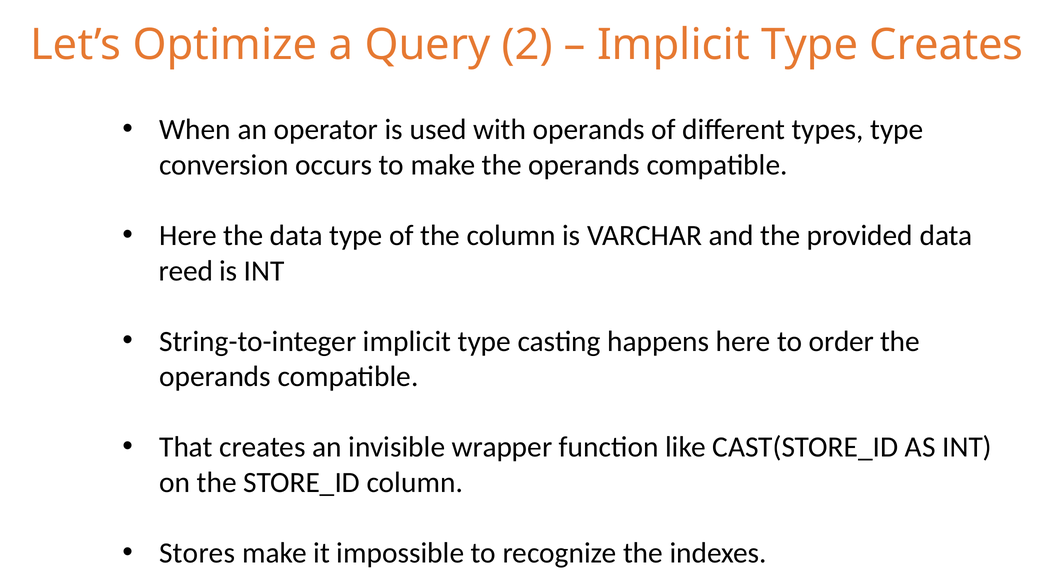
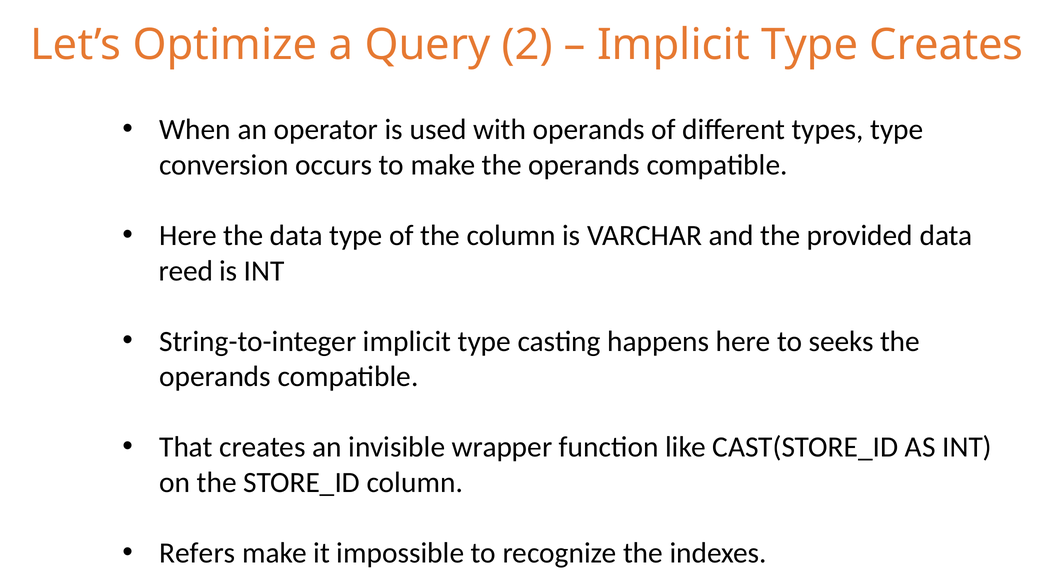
order: order -> seeks
Stores: Stores -> Refers
